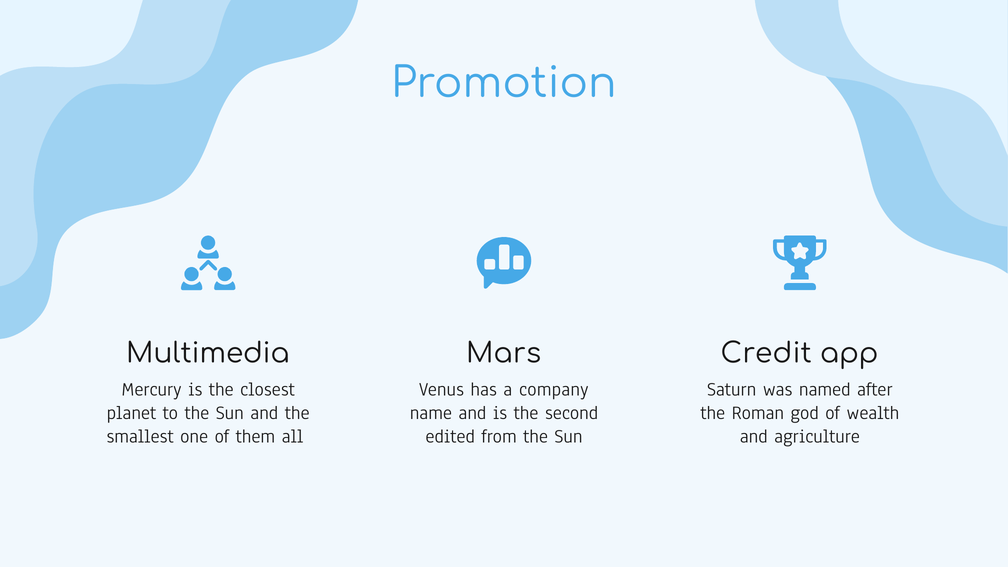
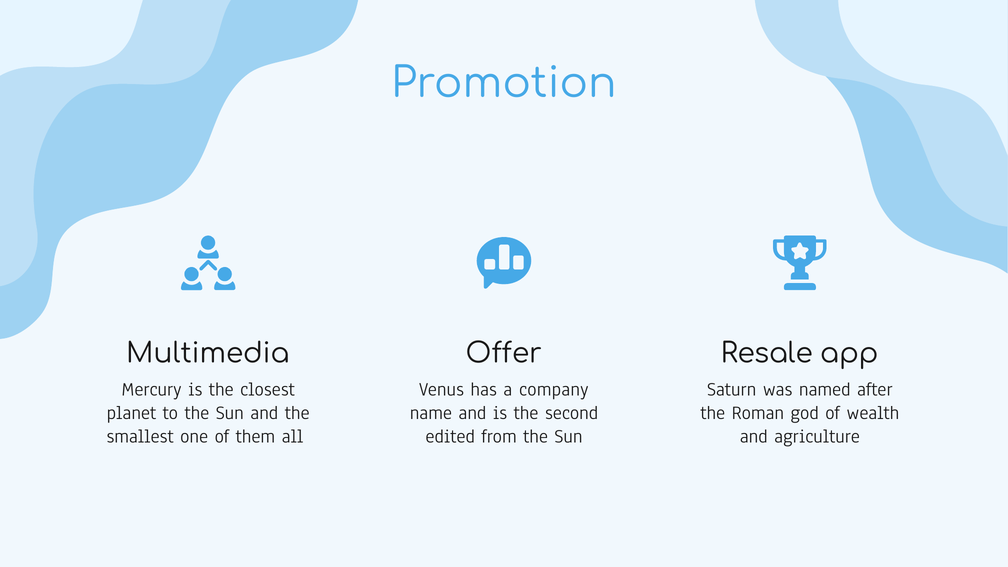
Mars: Mars -> Offer
Credit: Credit -> Resale
